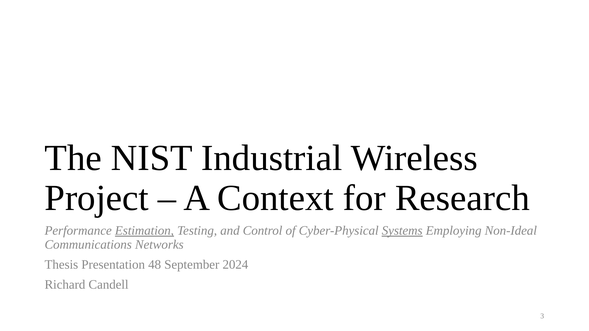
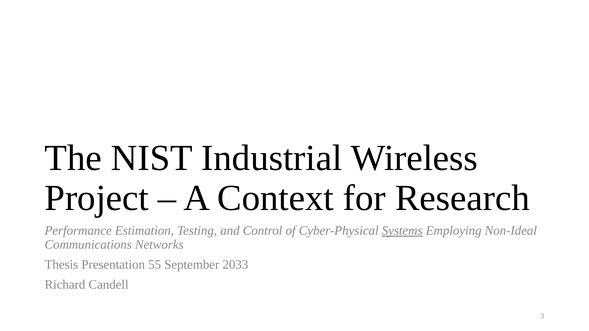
Estimation underline: present -> none
48: 48 -> 55
2024: 2024 -> 2033
